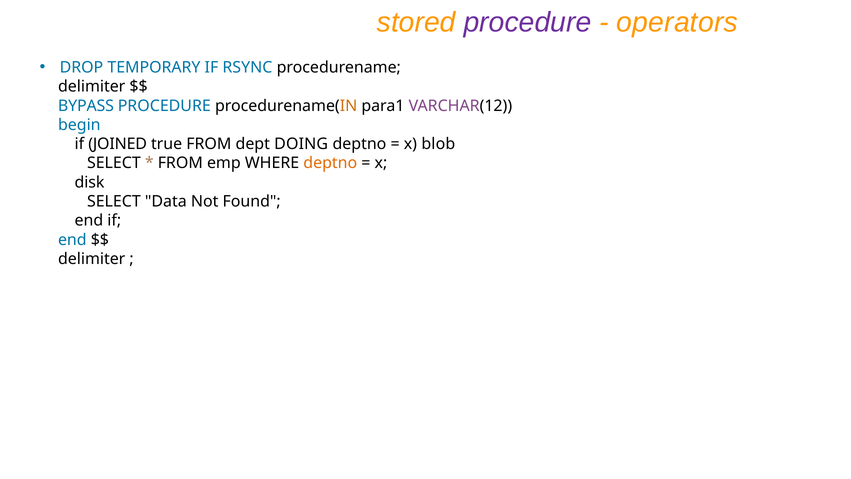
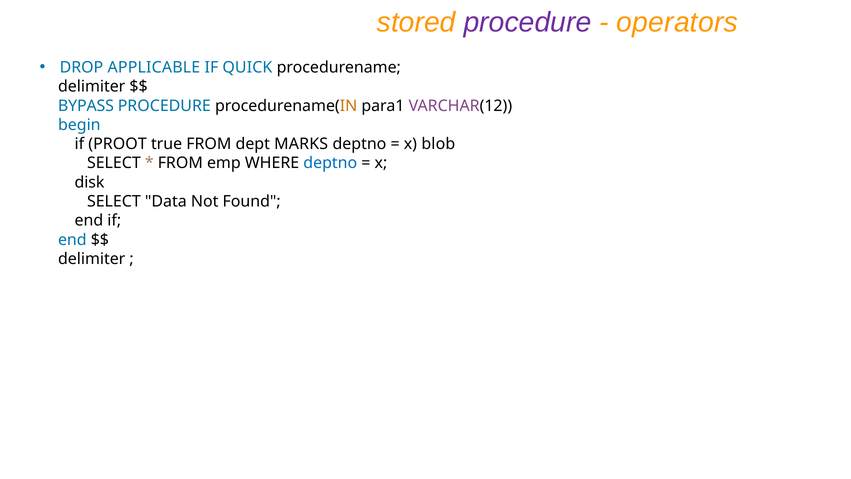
TEMPORARY: TEMPORARY -> APPLICABLE
RSYNC: RSYNC -> QUICK
JOINED: JOINED -> PROOT
DOING: DOING -> MARKS
deptno at (330, 163) colour: orange -> blue
